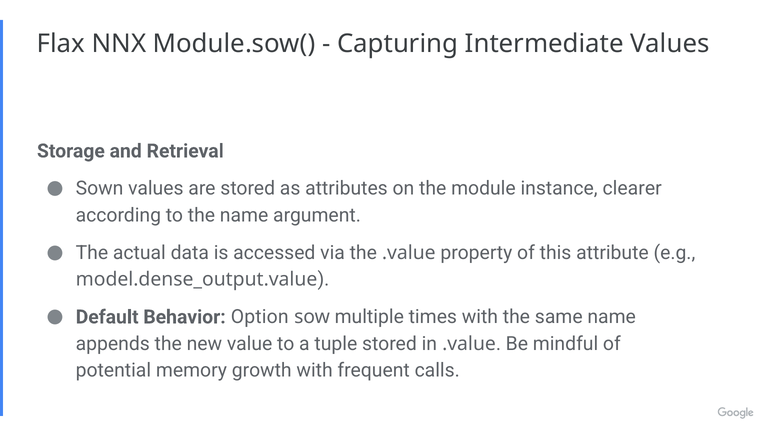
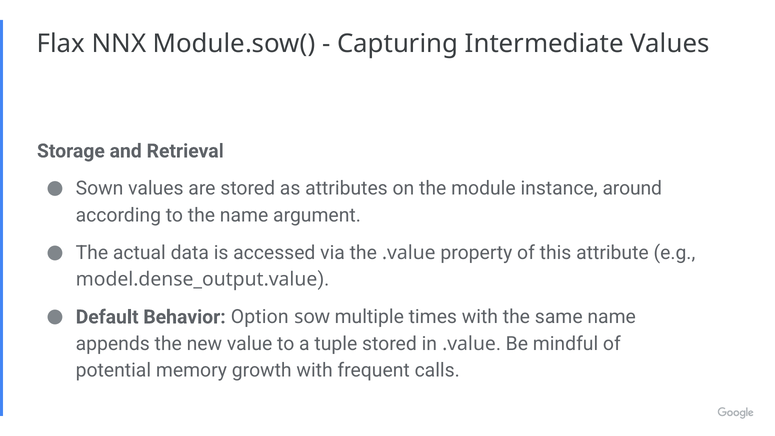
clearer: clearer -> around
